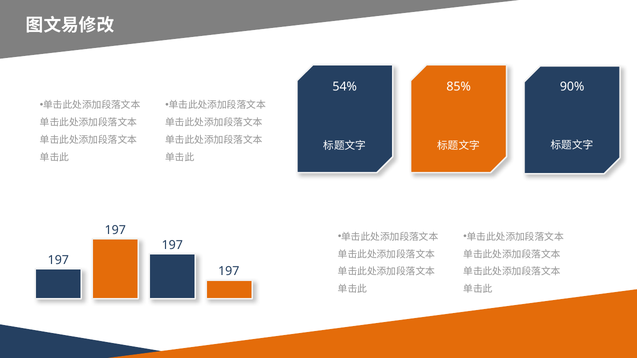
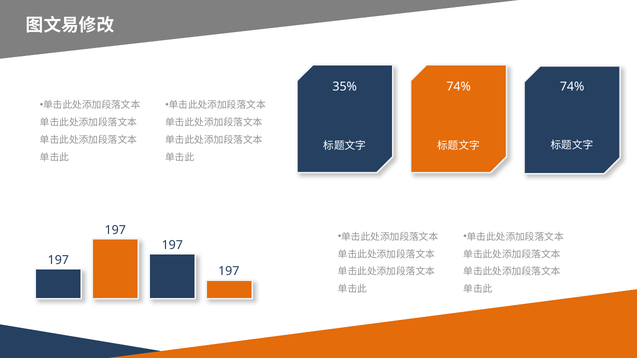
54%: 54% -> 35%
85% at (459, 87): 85% -> 74%
90% at (572, 87): 90% -> 74%
